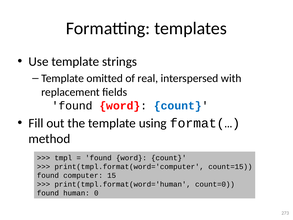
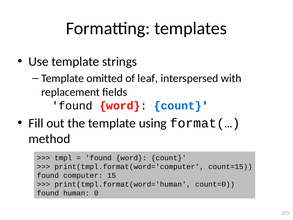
real: real -> leaf
